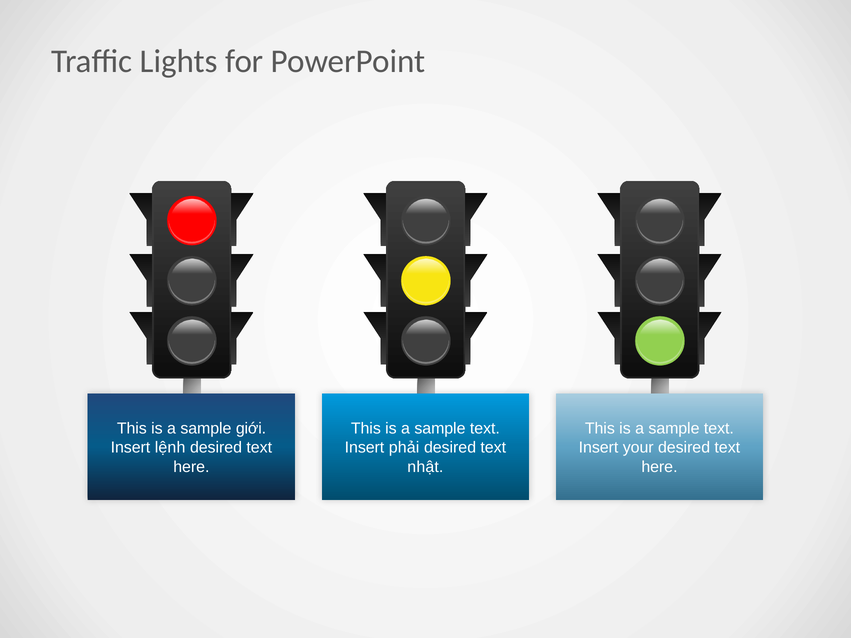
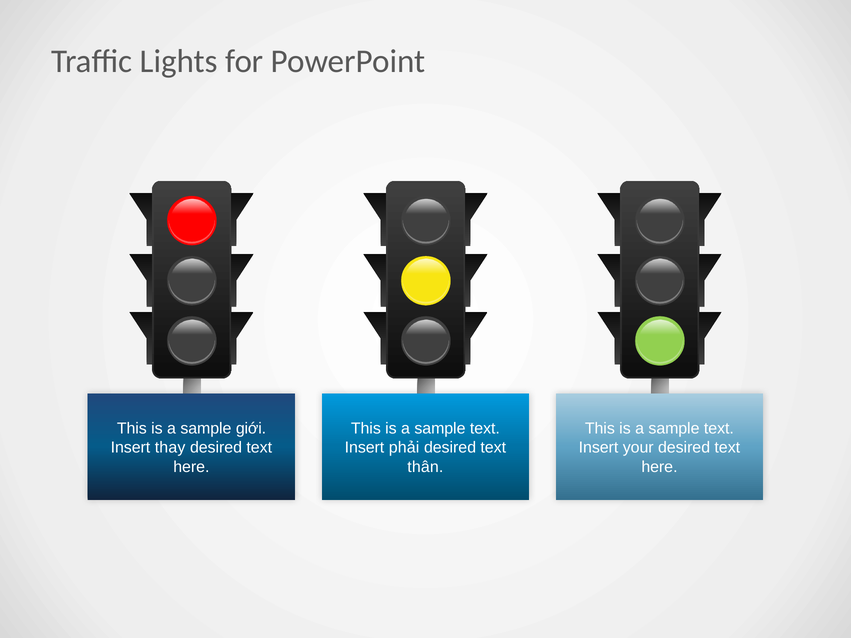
lệnh: lệnh -> thay
nhật: nhật -> thân
